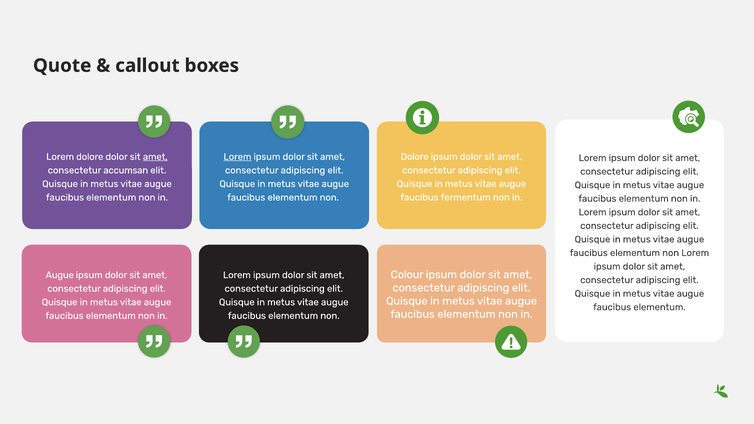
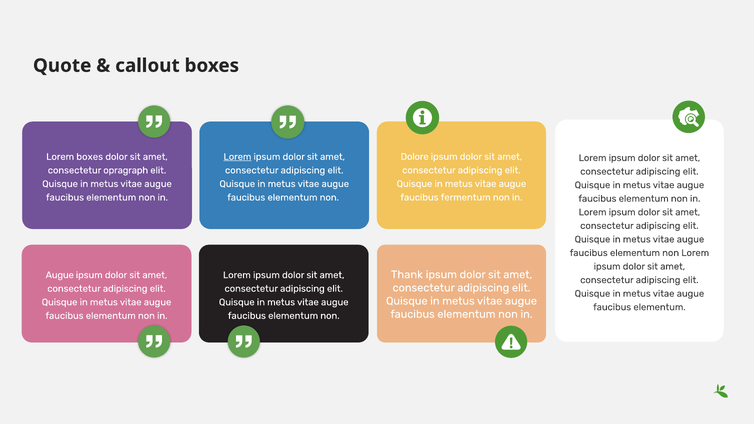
Lorem dolore: dolore -> boxes
amet at (155, 157) underline: present -> none
accumsan: accumsan -> opragraph
Colour: Colour -> Thank
